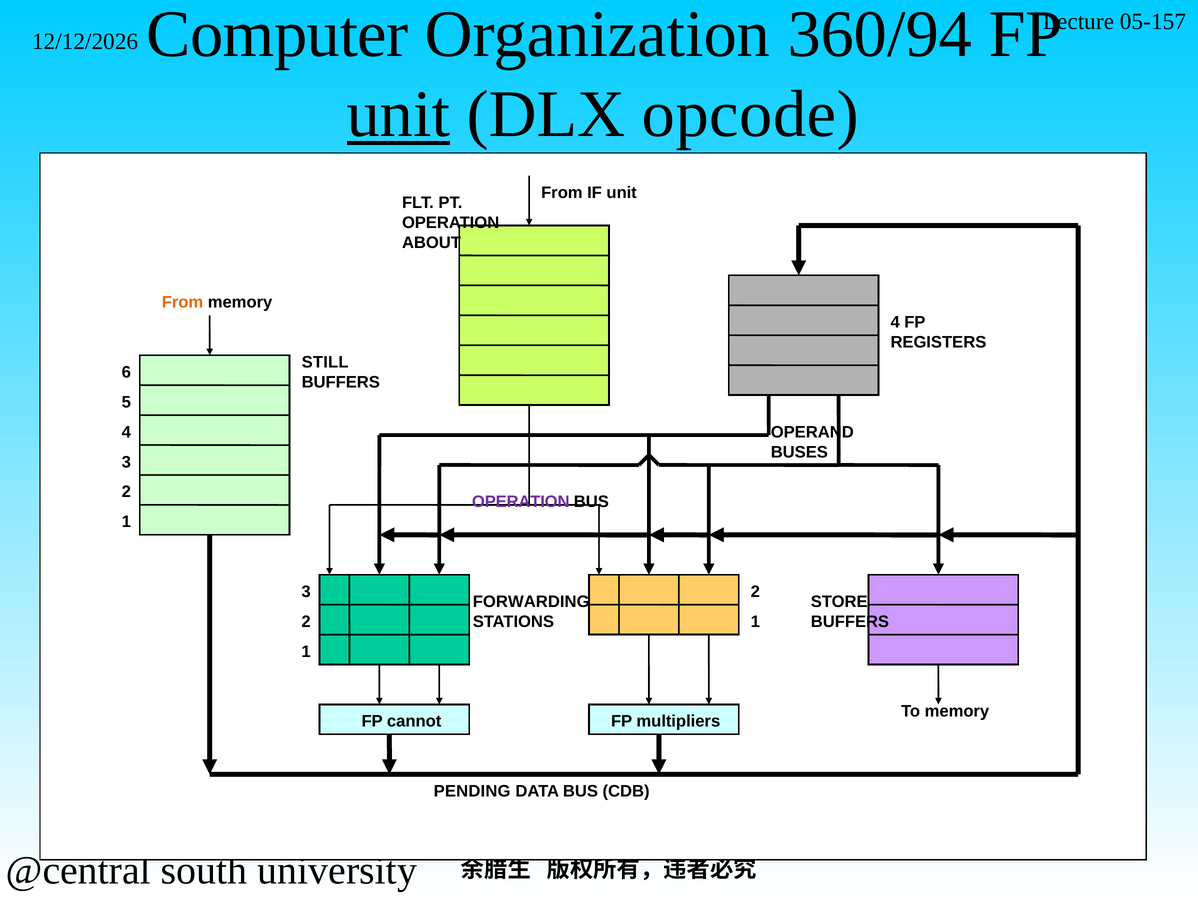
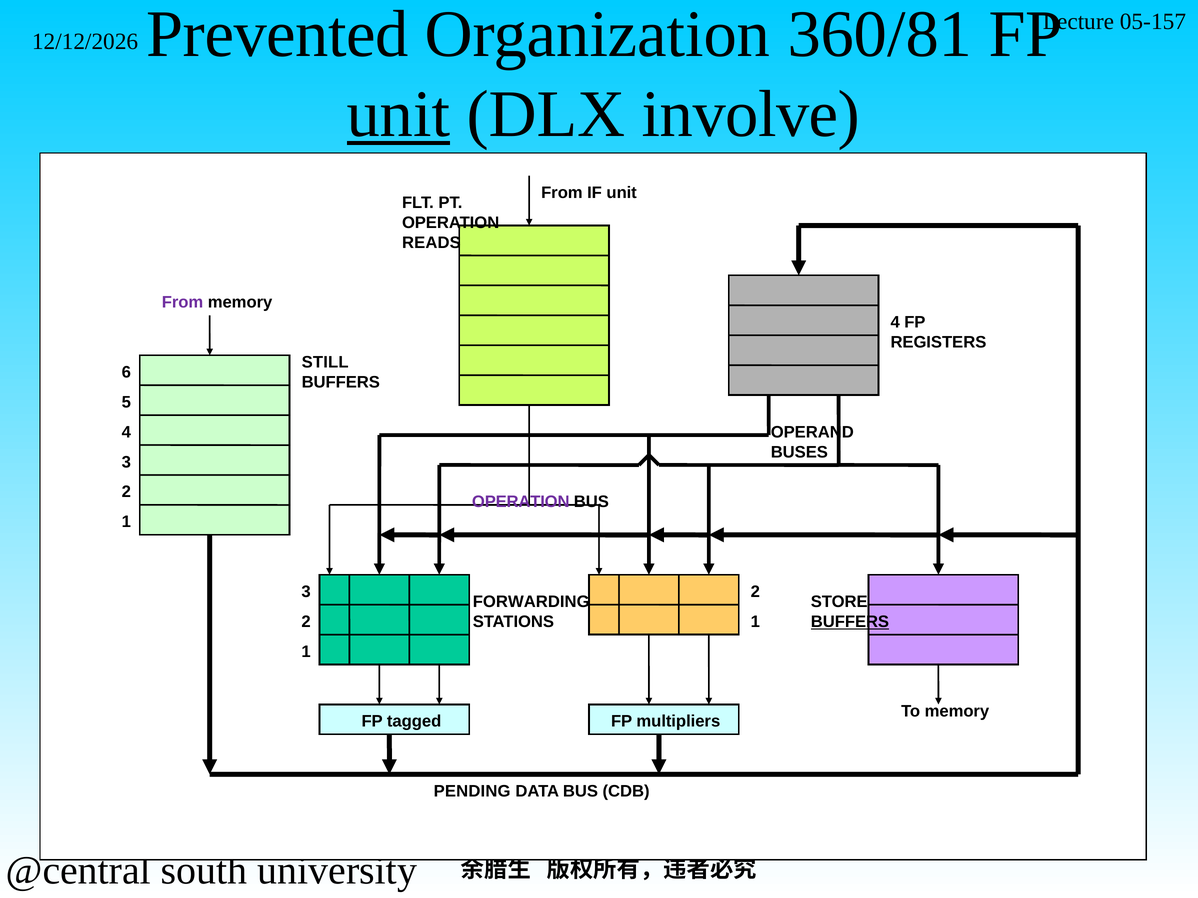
Computer: Computer -> Prevented
360/94: 360/94 -> 360/81
opcode: opcode -> involve
ABOUT: ABOUT -> READS
From at (183, 303) colour: orange -> purple
BUFFERS at (850, 622) underline: none -> present
cannot: cannot -> tagged
